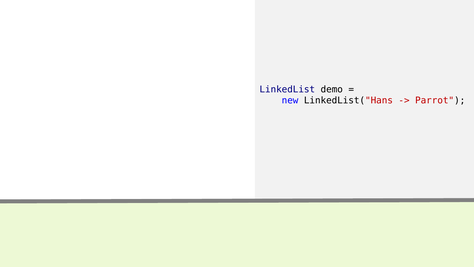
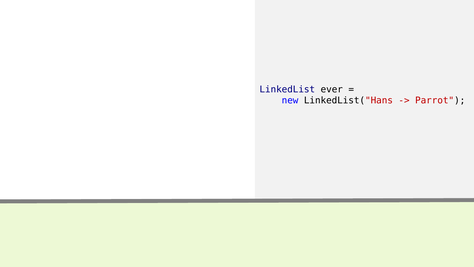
demo: demo -> ever
